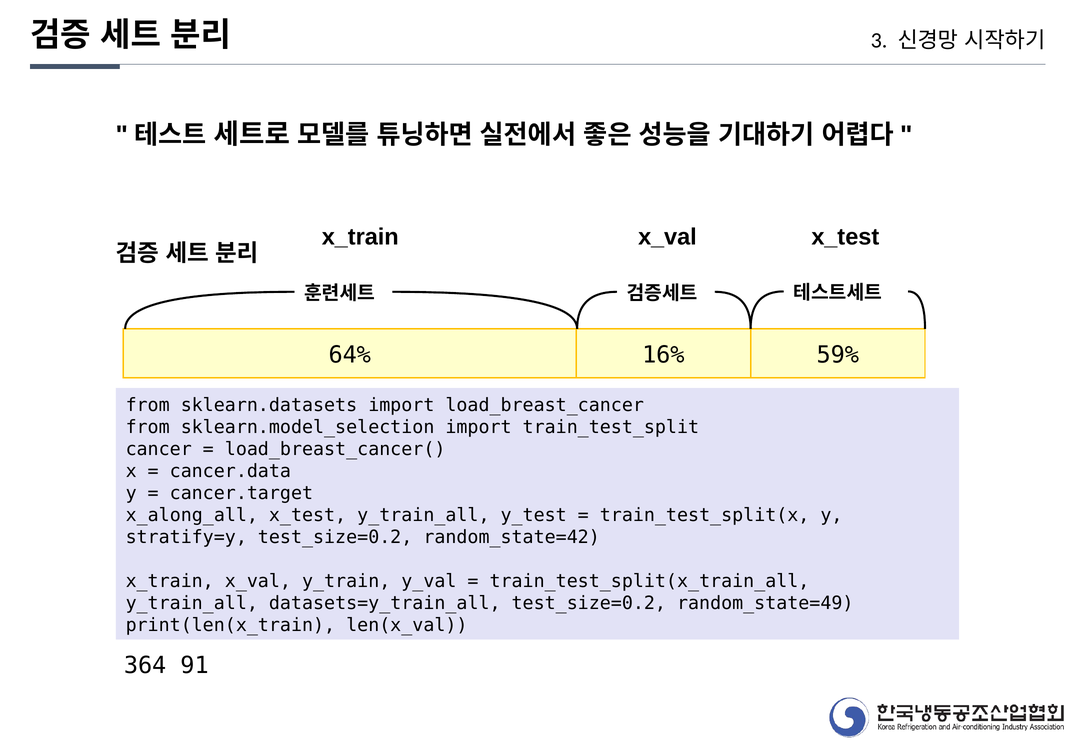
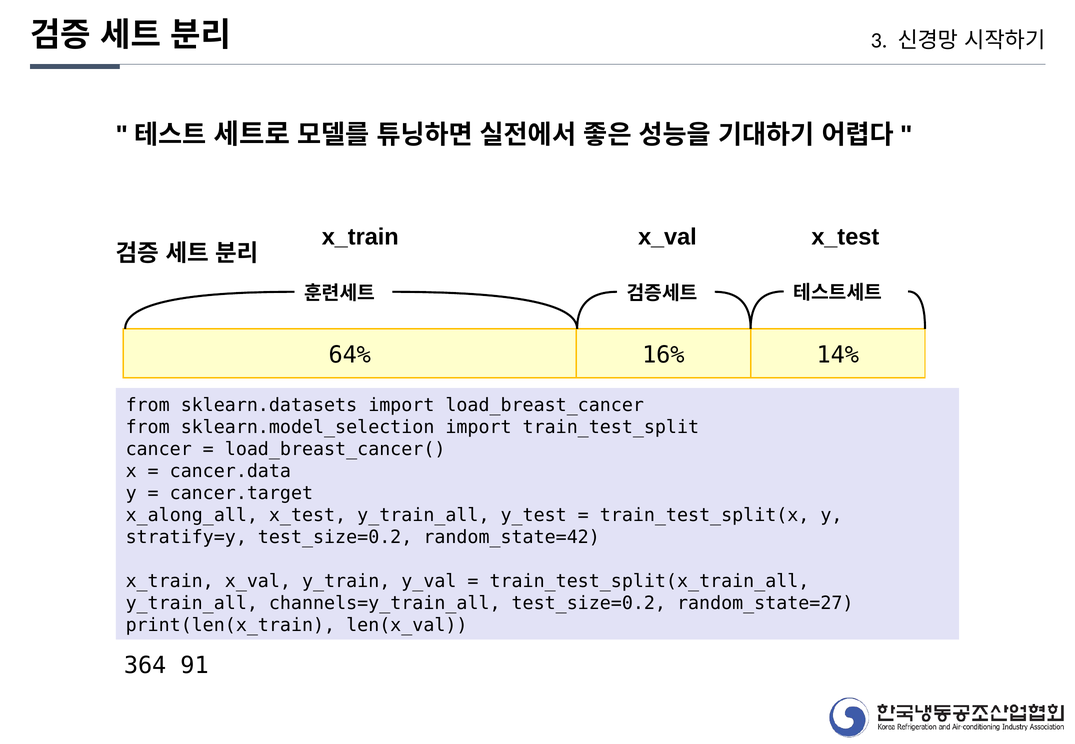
59%: 59% -> 14%
datasets=y_train_all: datasets=y_train_all -> channels=y_train_all
random_state=49: random_state=49 -> random_state=27
